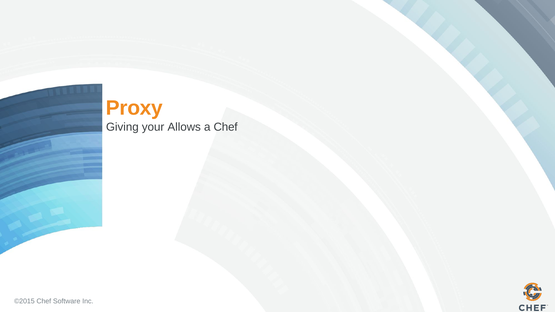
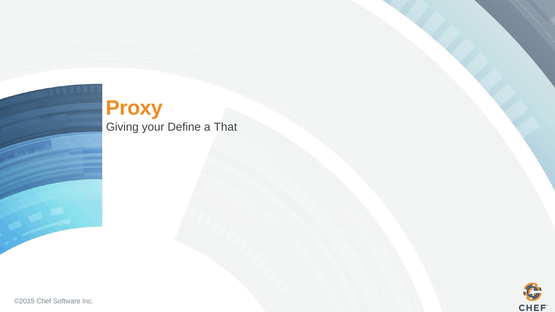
Allows: Allows -> Define
a Chef: Chef -> That
